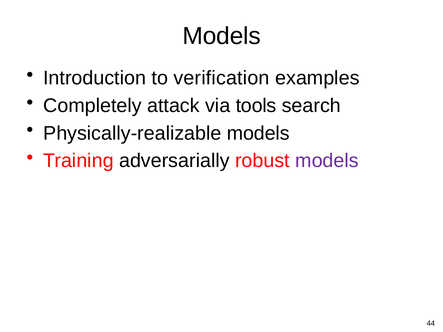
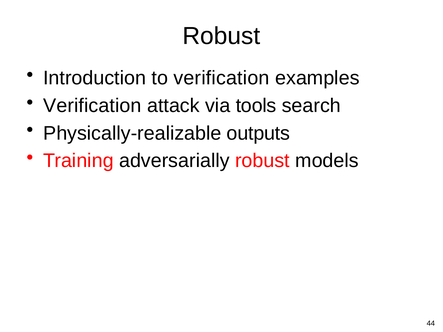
Models at (222, 36): Models -> Robust
Completely at (92, 106): Completely -> Verification
Physically-realizable models: models -> outputs
models at (327, 161) colour: purple -> black
